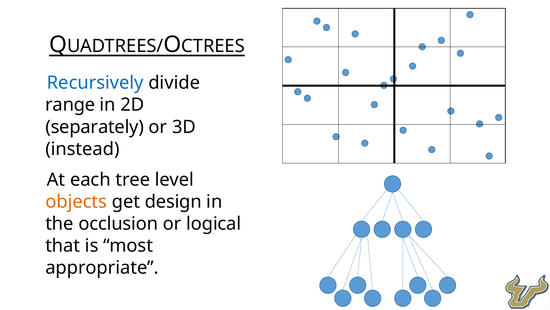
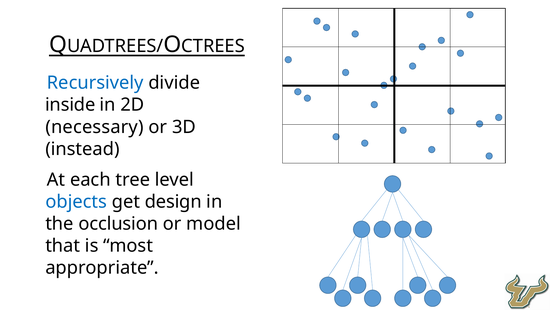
range: range -> inside
separately: separately -> necessary
objects colour: orange -> blue
logical: logical -> model
